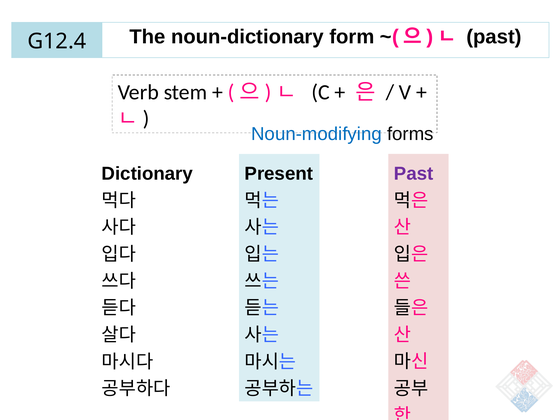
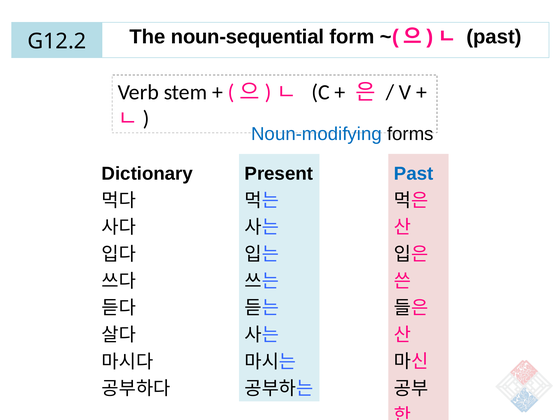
G12.4: G12.4 -> G12.2
noun-dictionary: noun-dictionary -> noun-sequential
Past at (414, 174) colour: purple -> blue
